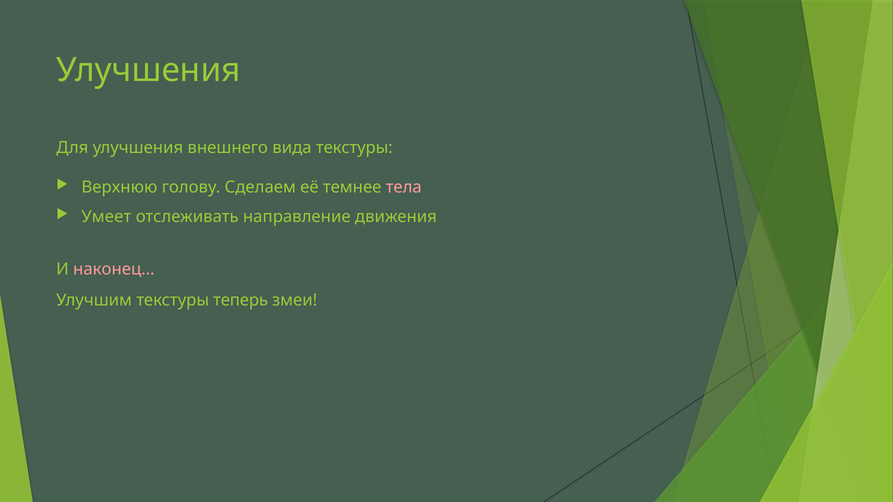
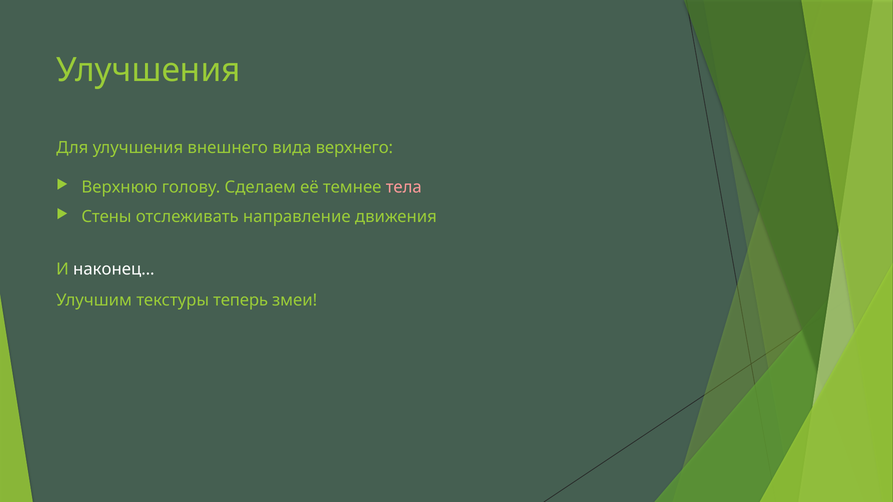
вида текстуры: текстуры -> верхнего
Умеет: Умеет -> Стены
наконец… colour: pink -> white
